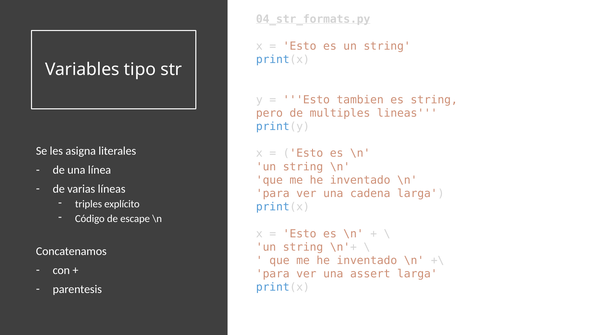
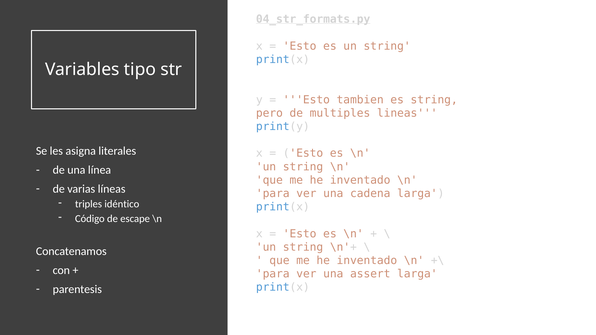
explícito: explícito -> idéntico
